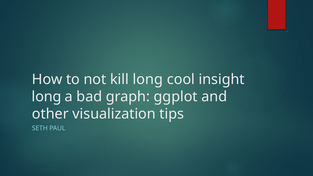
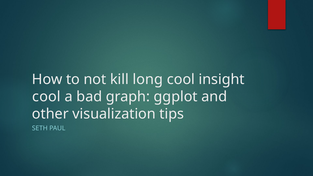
long at (47, 97): long -> cool
